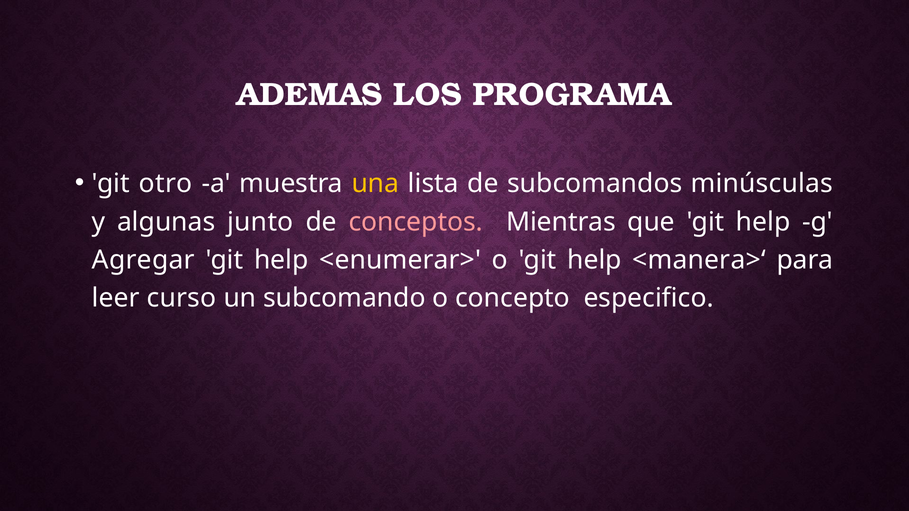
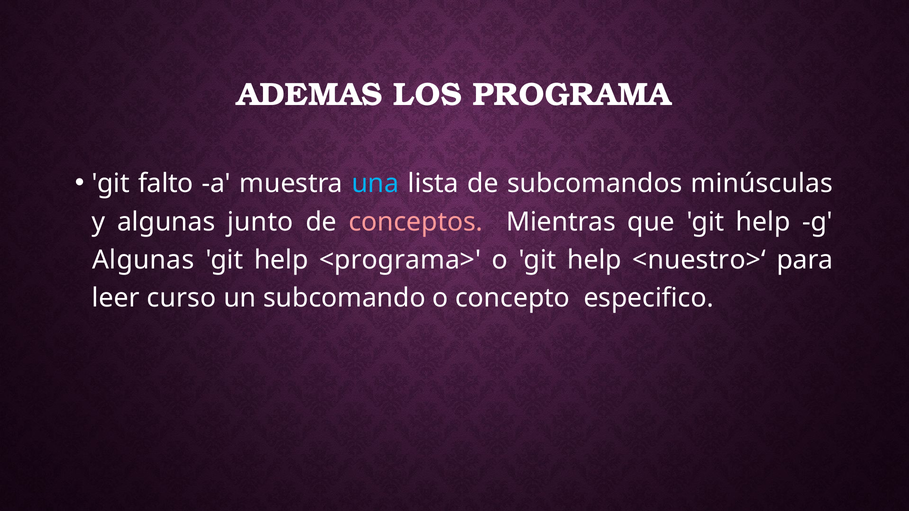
otro: otro -> falto
una colour: yellow -> light blue
Agregar at (143, 260): Agregar -> Algunas
<enumerar>: <enumerar> -> <programa>
<manera>‘: <manera>‘ -> <nuestro>‘
